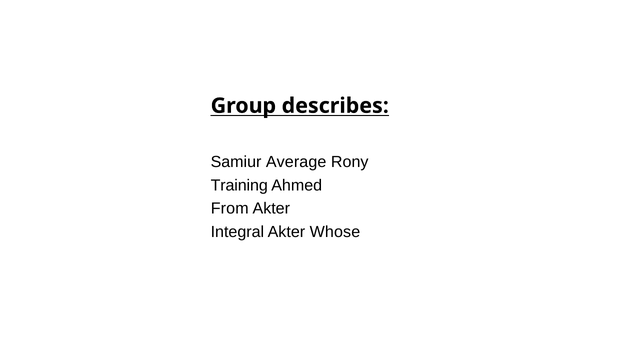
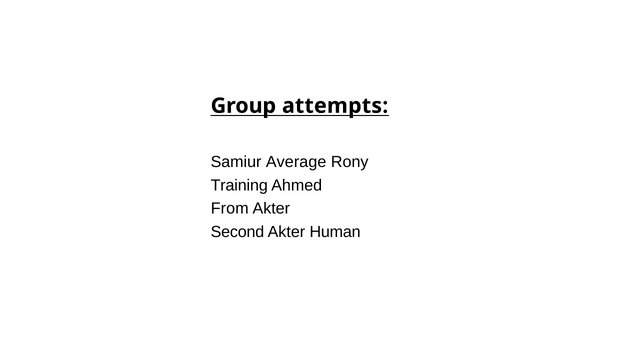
describes: describes -> attempts
Integral: Integral -> Second
Whose: Whose -> Human
